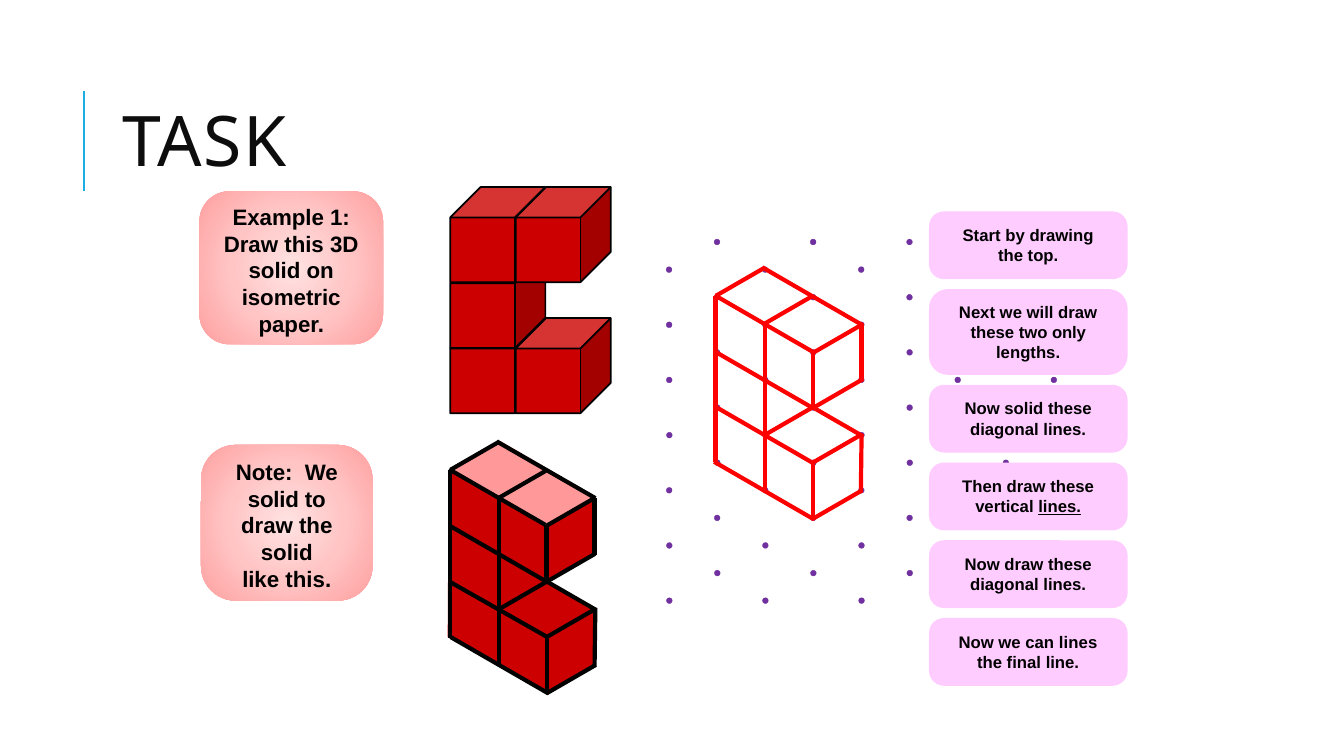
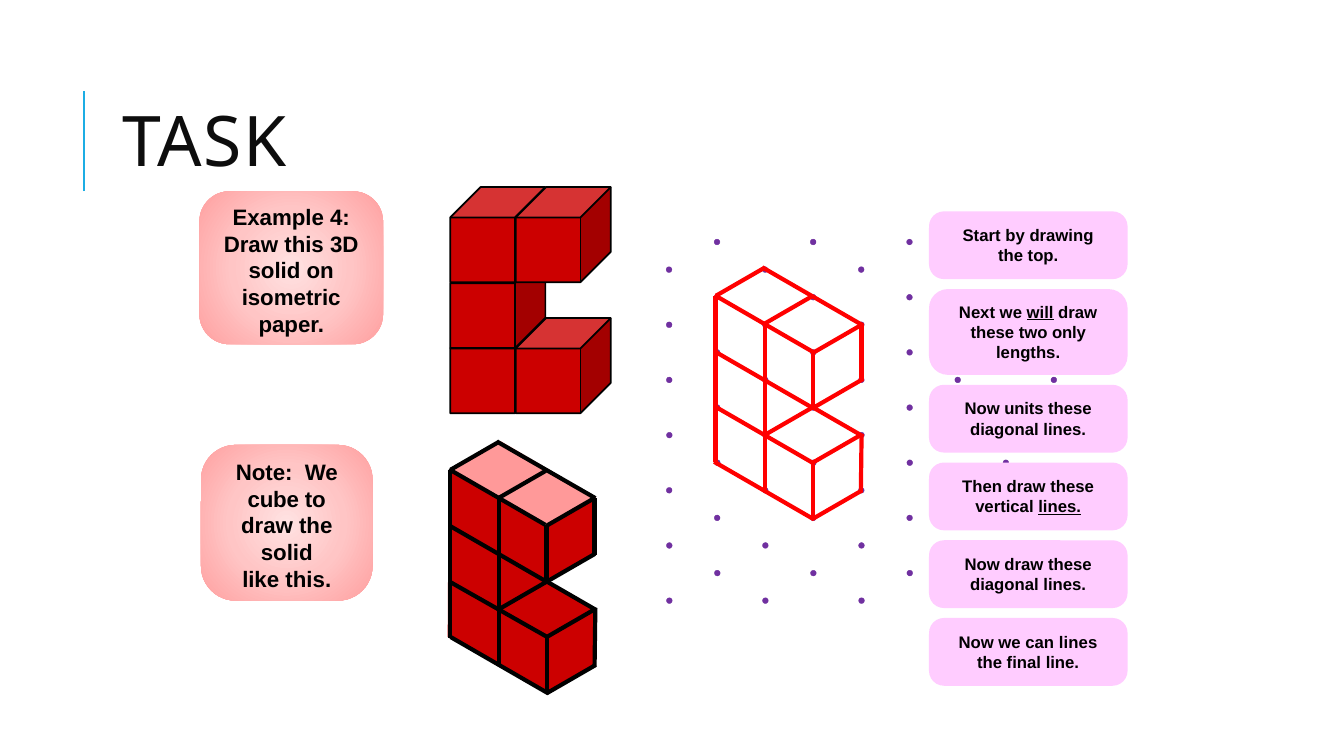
1: 1 -> 4
will underline: none -> present
Now solid: solid -> units
solid at (273, 500): solid -> cube
